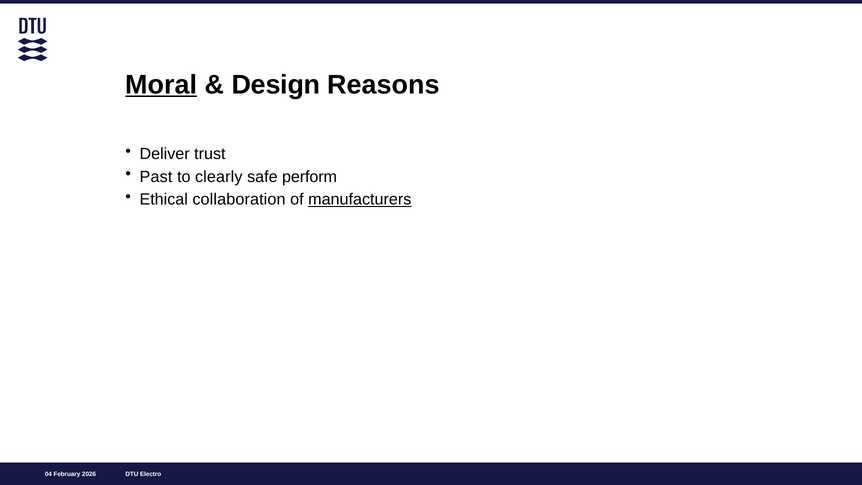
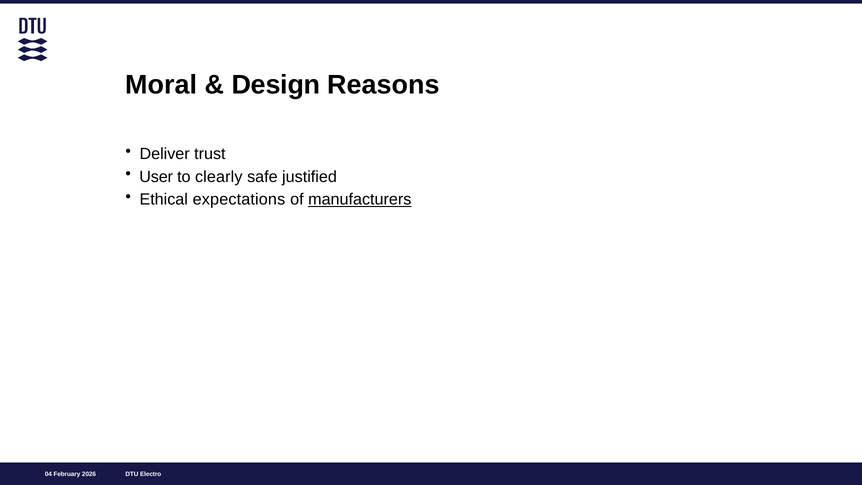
Moral underline: present -> none
Past: Past -> User
perform: perform -> justified
collaboration: collaboration -> expectations
